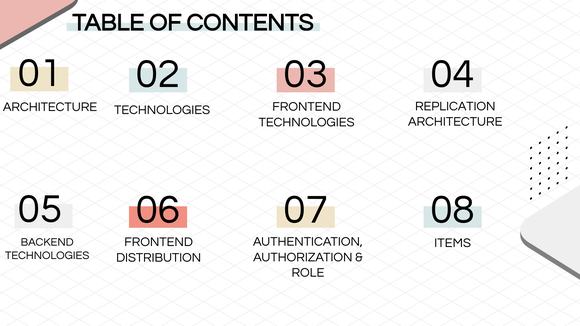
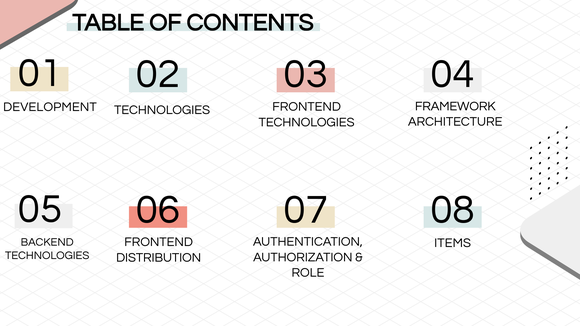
REPLICATION: REPLICATION -> FRAMEWORK
ARCHITECTURE at (50, 107): ARCHITECTURE -> DEVELOPMENT
